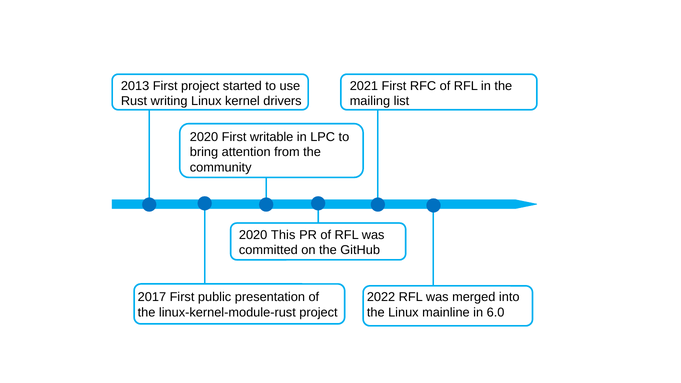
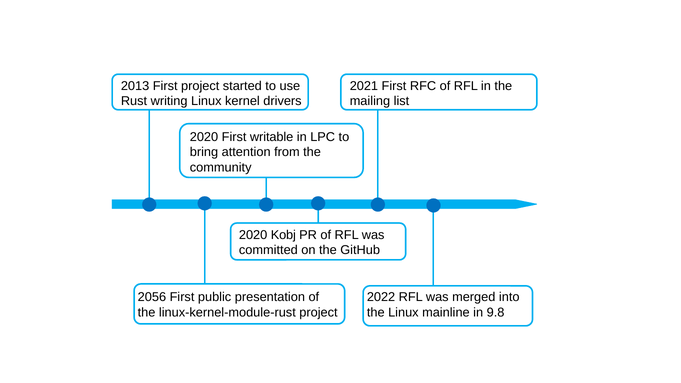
This: This -> Kobj
2017: 2017 -> 2056
6.0: 6.0 -> 9.8
